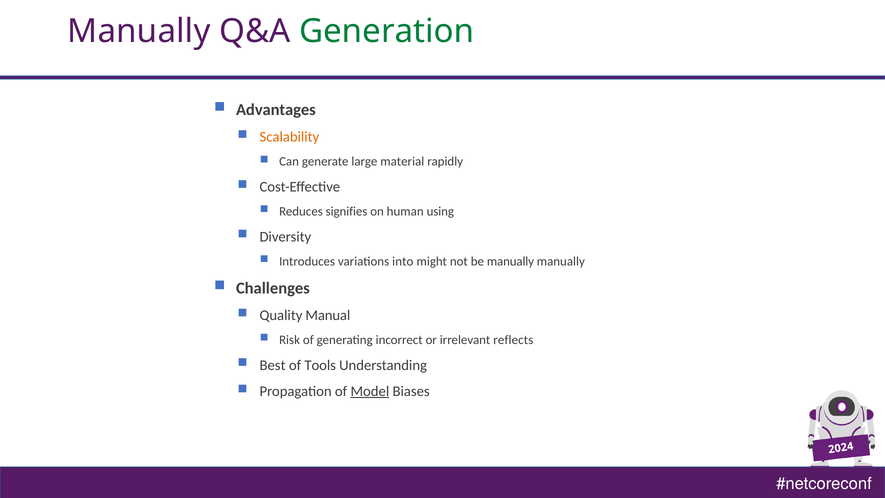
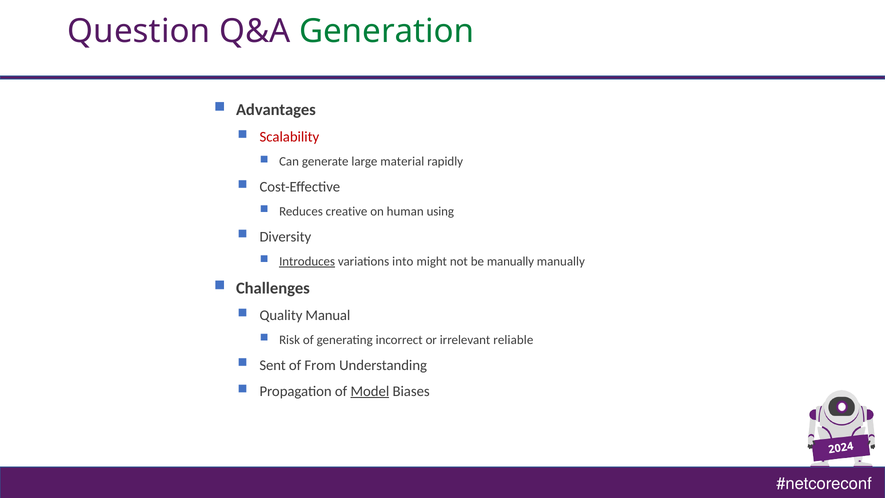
Manually at (139, 31): Manually -> Question
Scalability colour: orange -> red
signifies: signifies -> creative
Introduces underline: none -> present
reflects: reflects -> reliable
Best: Best -> Sent
Tools: Tools -> From
